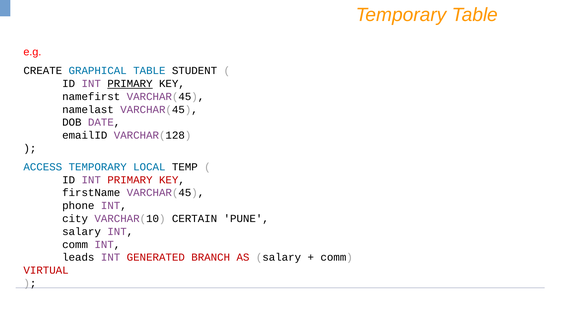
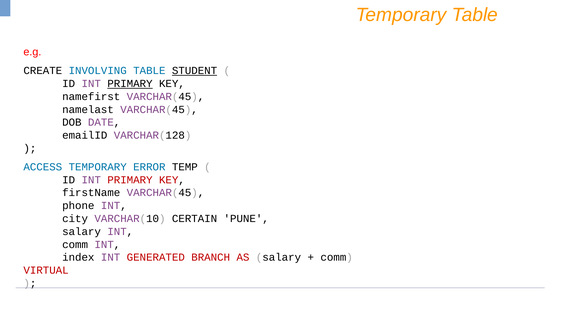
GRAPHICAL: GRAPHICAL -> INVOLVING
STUDENT underline: none -> present
LOCAL: LOCAL -> ERROR
leads: leads -> index
